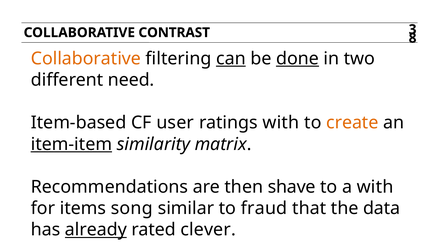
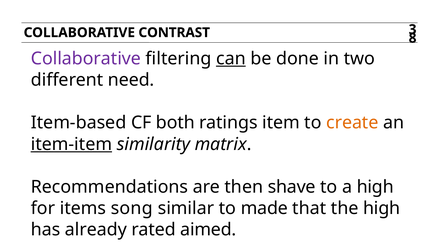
Collaborative at (86, 59) colour: orange -> purple
done underline: present -> none
user: user -> both
ratings with: with -> item
a with: with -> high
fraud: fraud -> made
the data: data -> high
already underline: present -> none
clever: clever -> aimed
